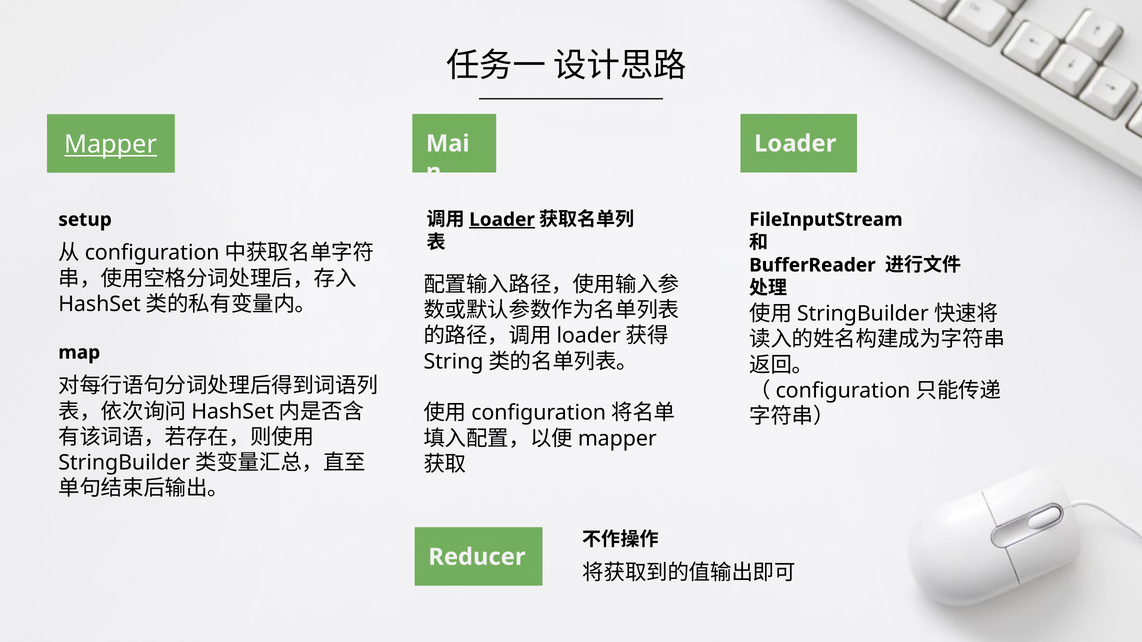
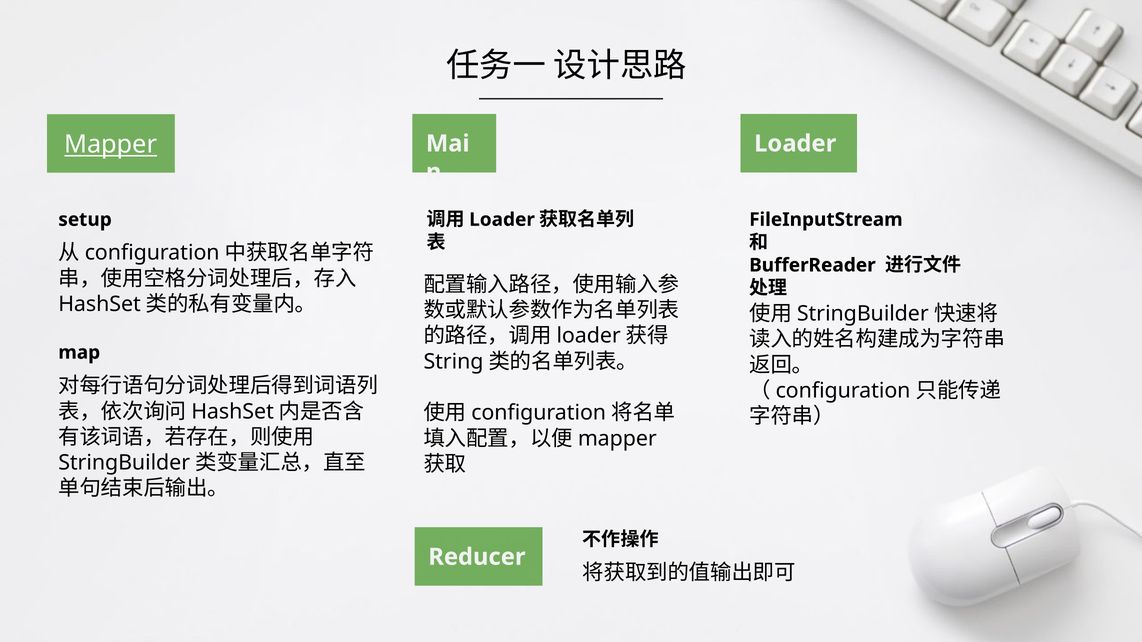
Loader at (502, 220) underline: present -> none
